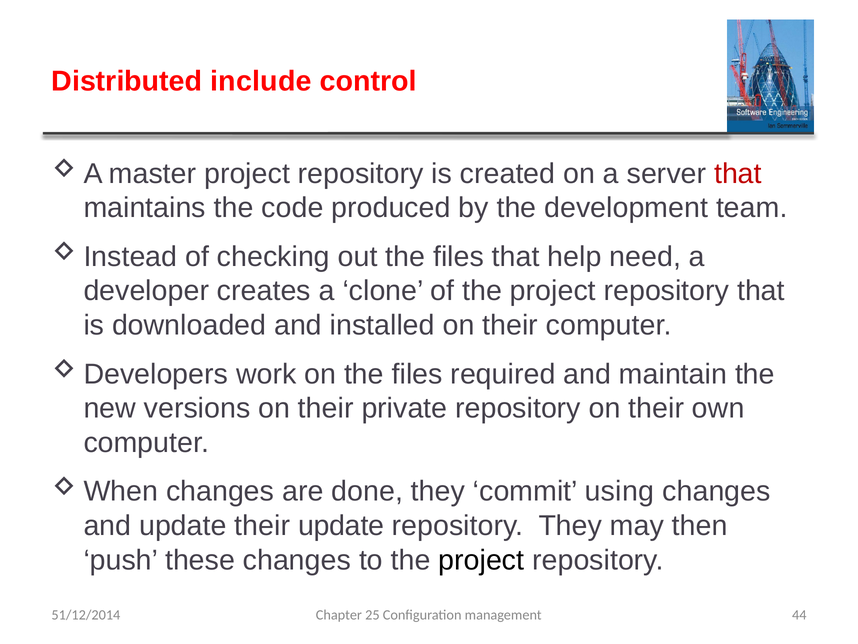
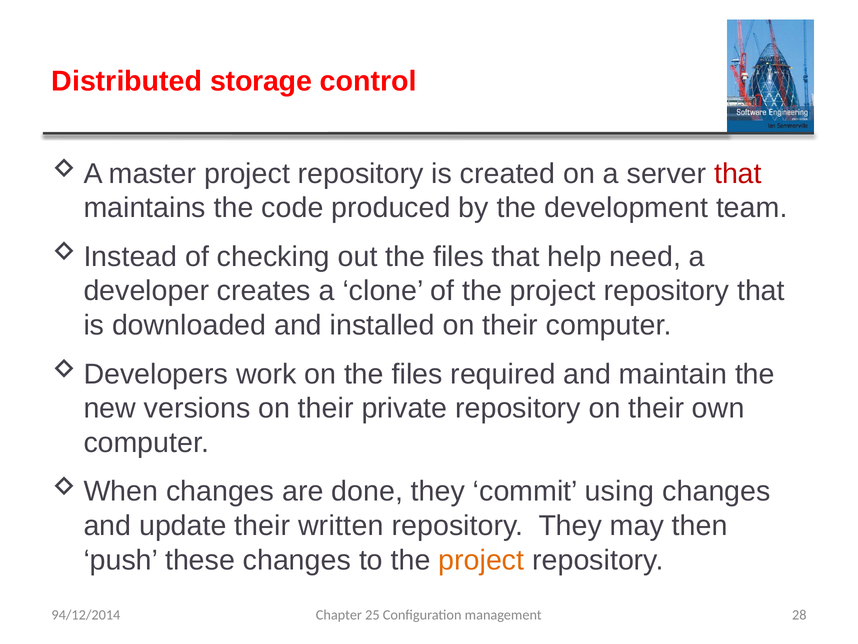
include: include -> storage
their update: update -> written
project at (481, 560) colour: black -> orange
44: 44 -> 28
51/12/2014: 51/12/2014 -> 94/12/2014
